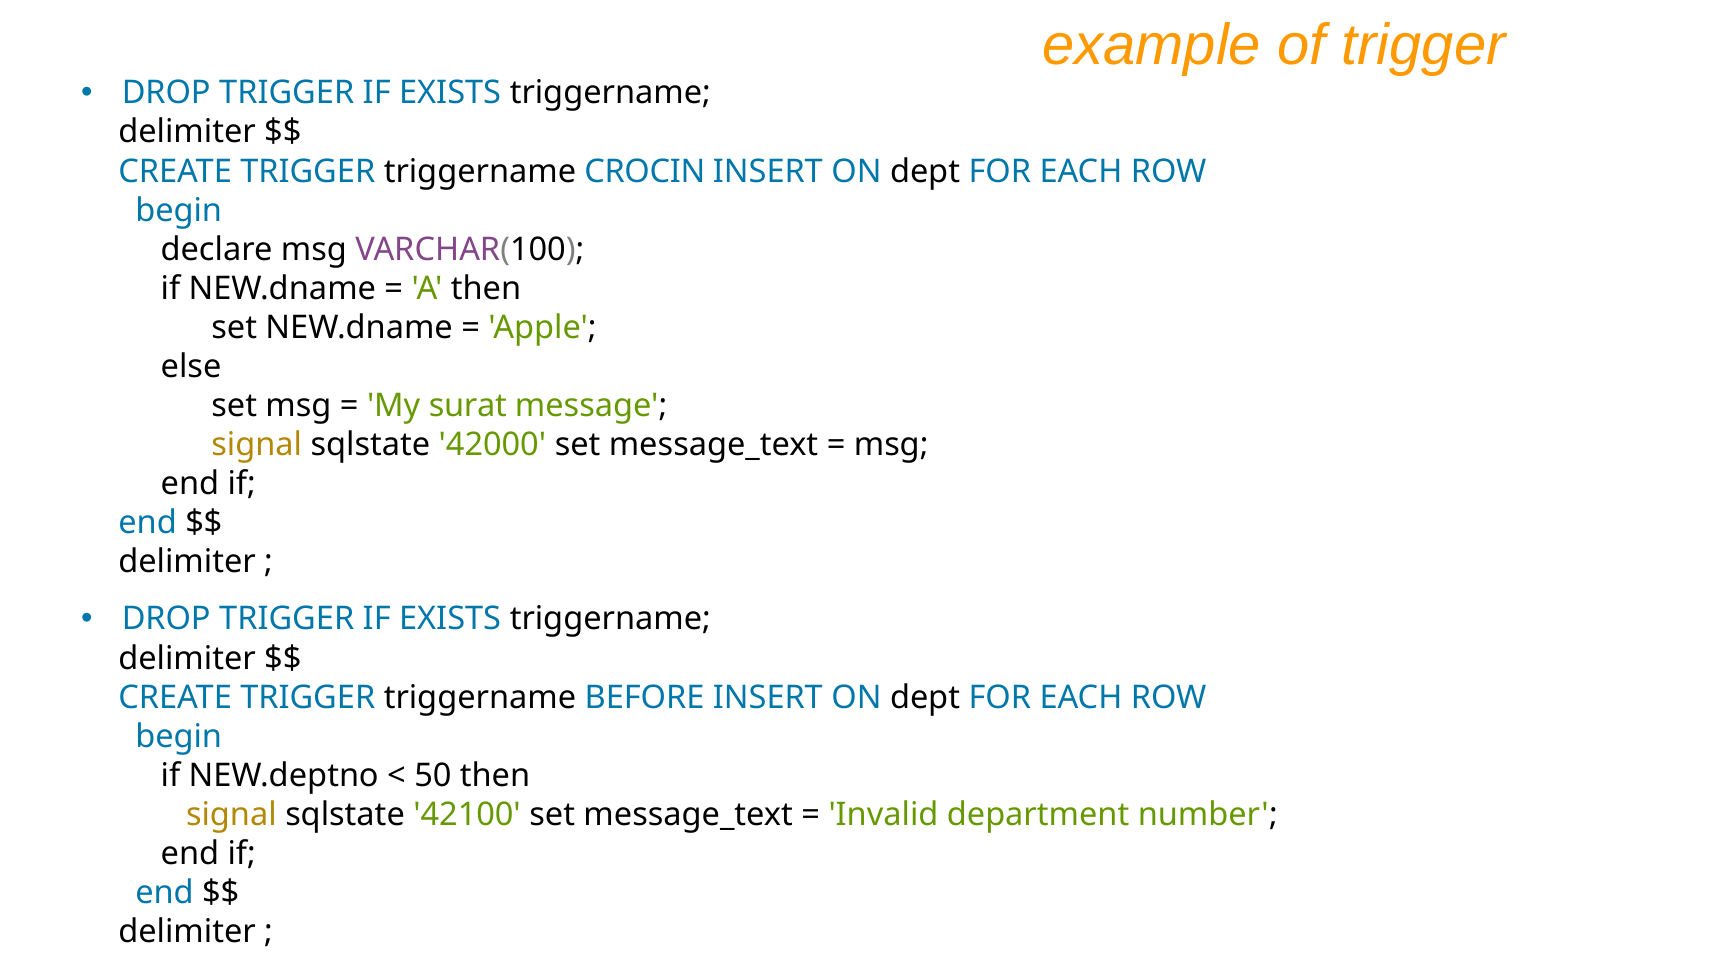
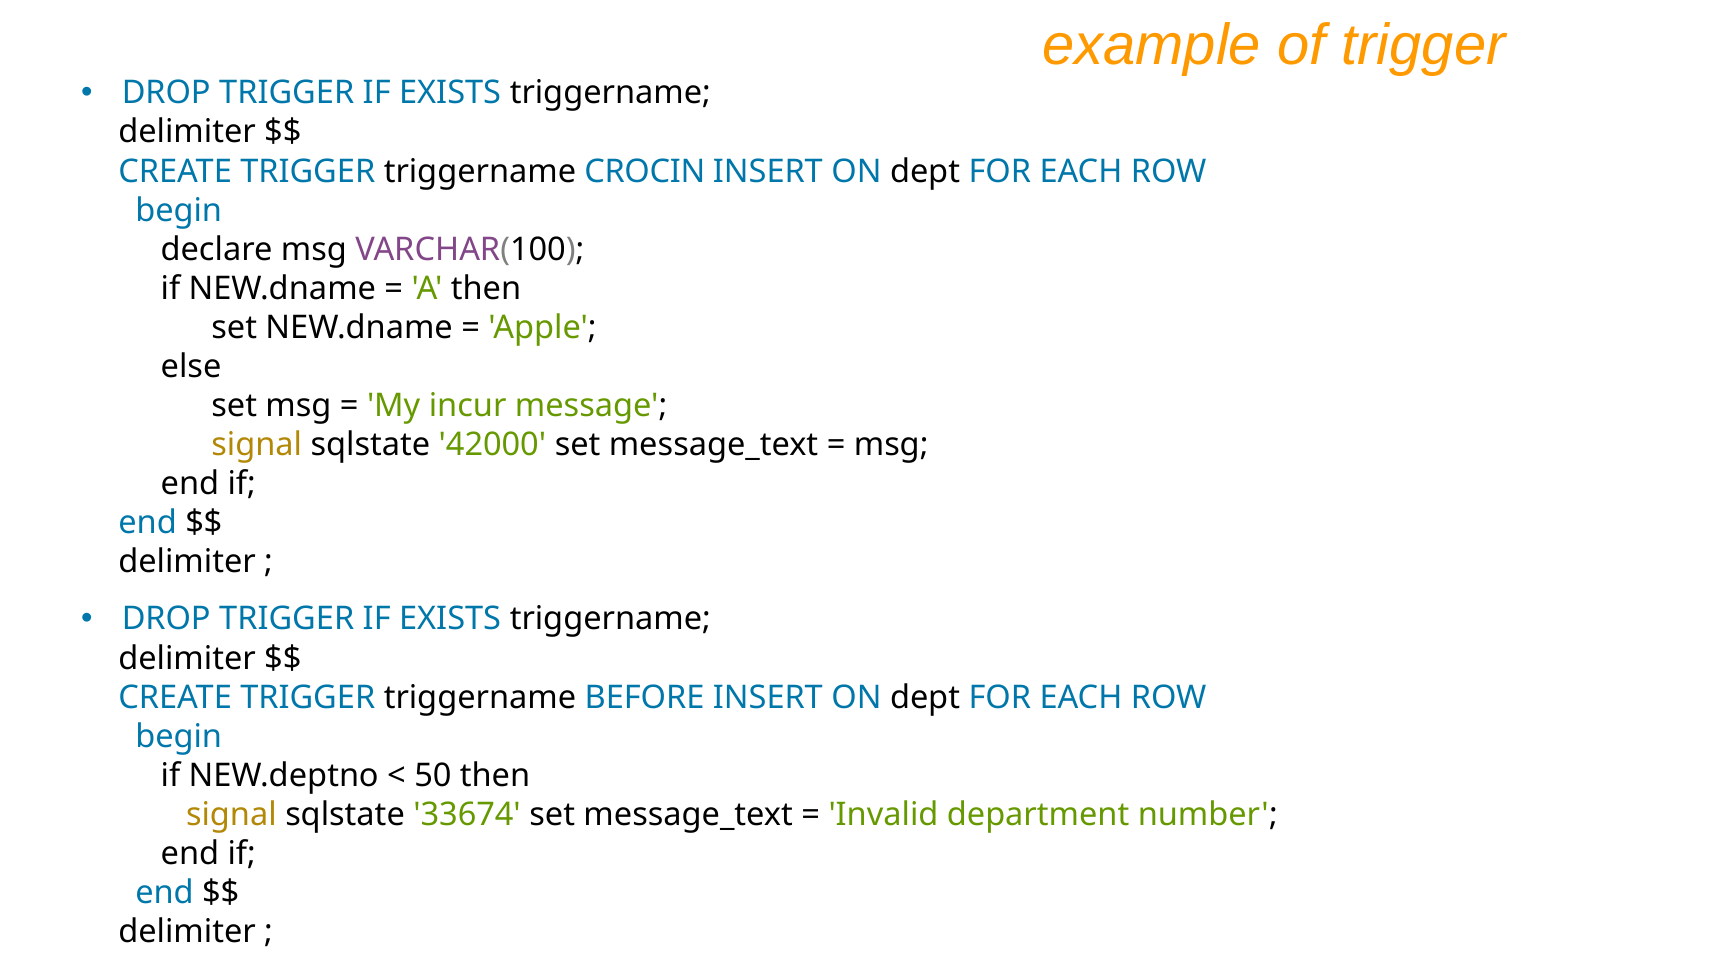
surat: surat -> incur
42100: 42100 -> 33674
